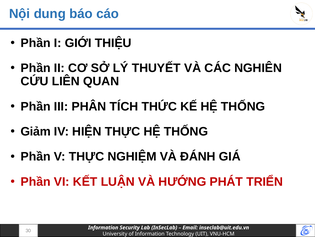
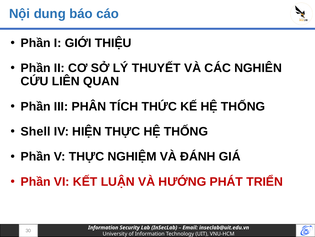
Giảm: Giảm -> Shell
